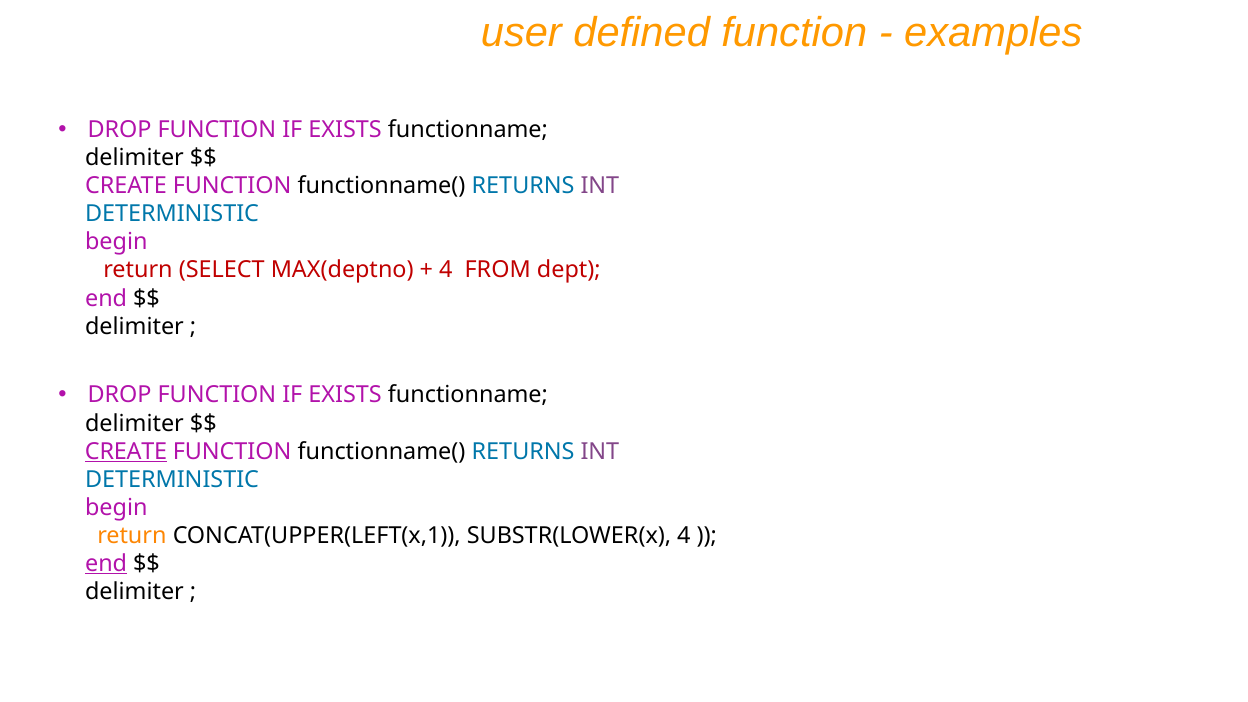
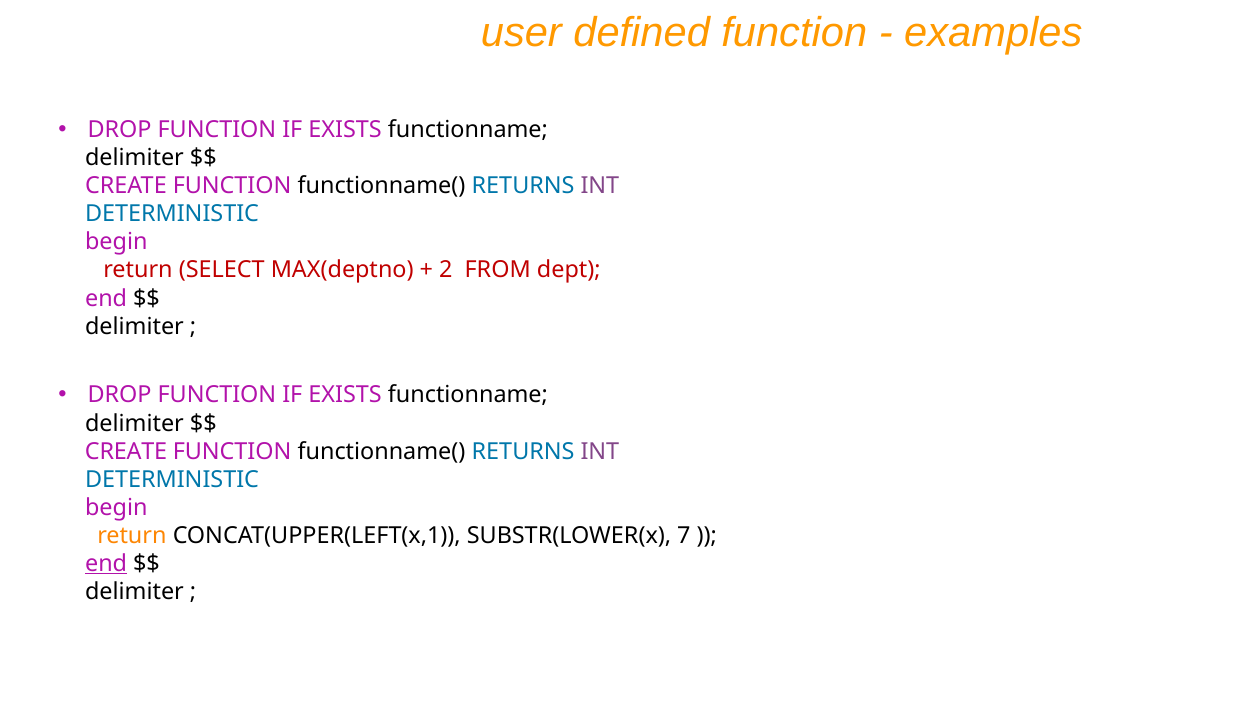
4 at (446, 270): 4 -> 2
CREATE at (126, 451) underline: present -> none
SUBSTR(LOWER(x 4: 4 -> 7
